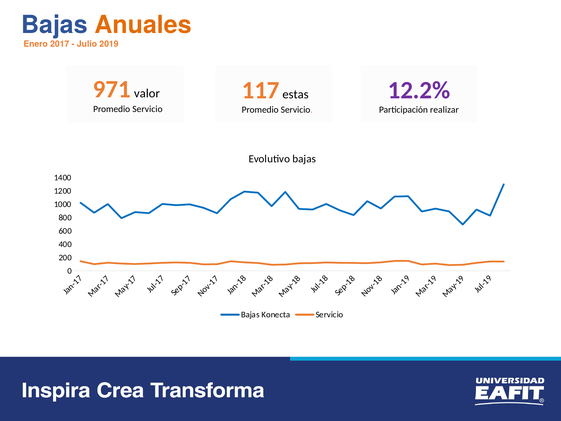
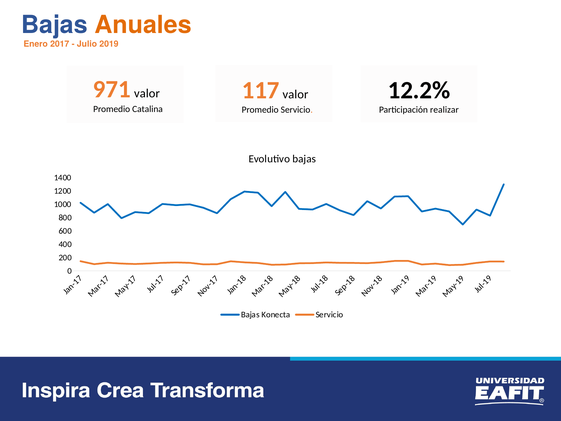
117 estas: estas -> valor
12.2% colour: purple -> black
Servicio at (147, 109): Servicio -> Catalina
